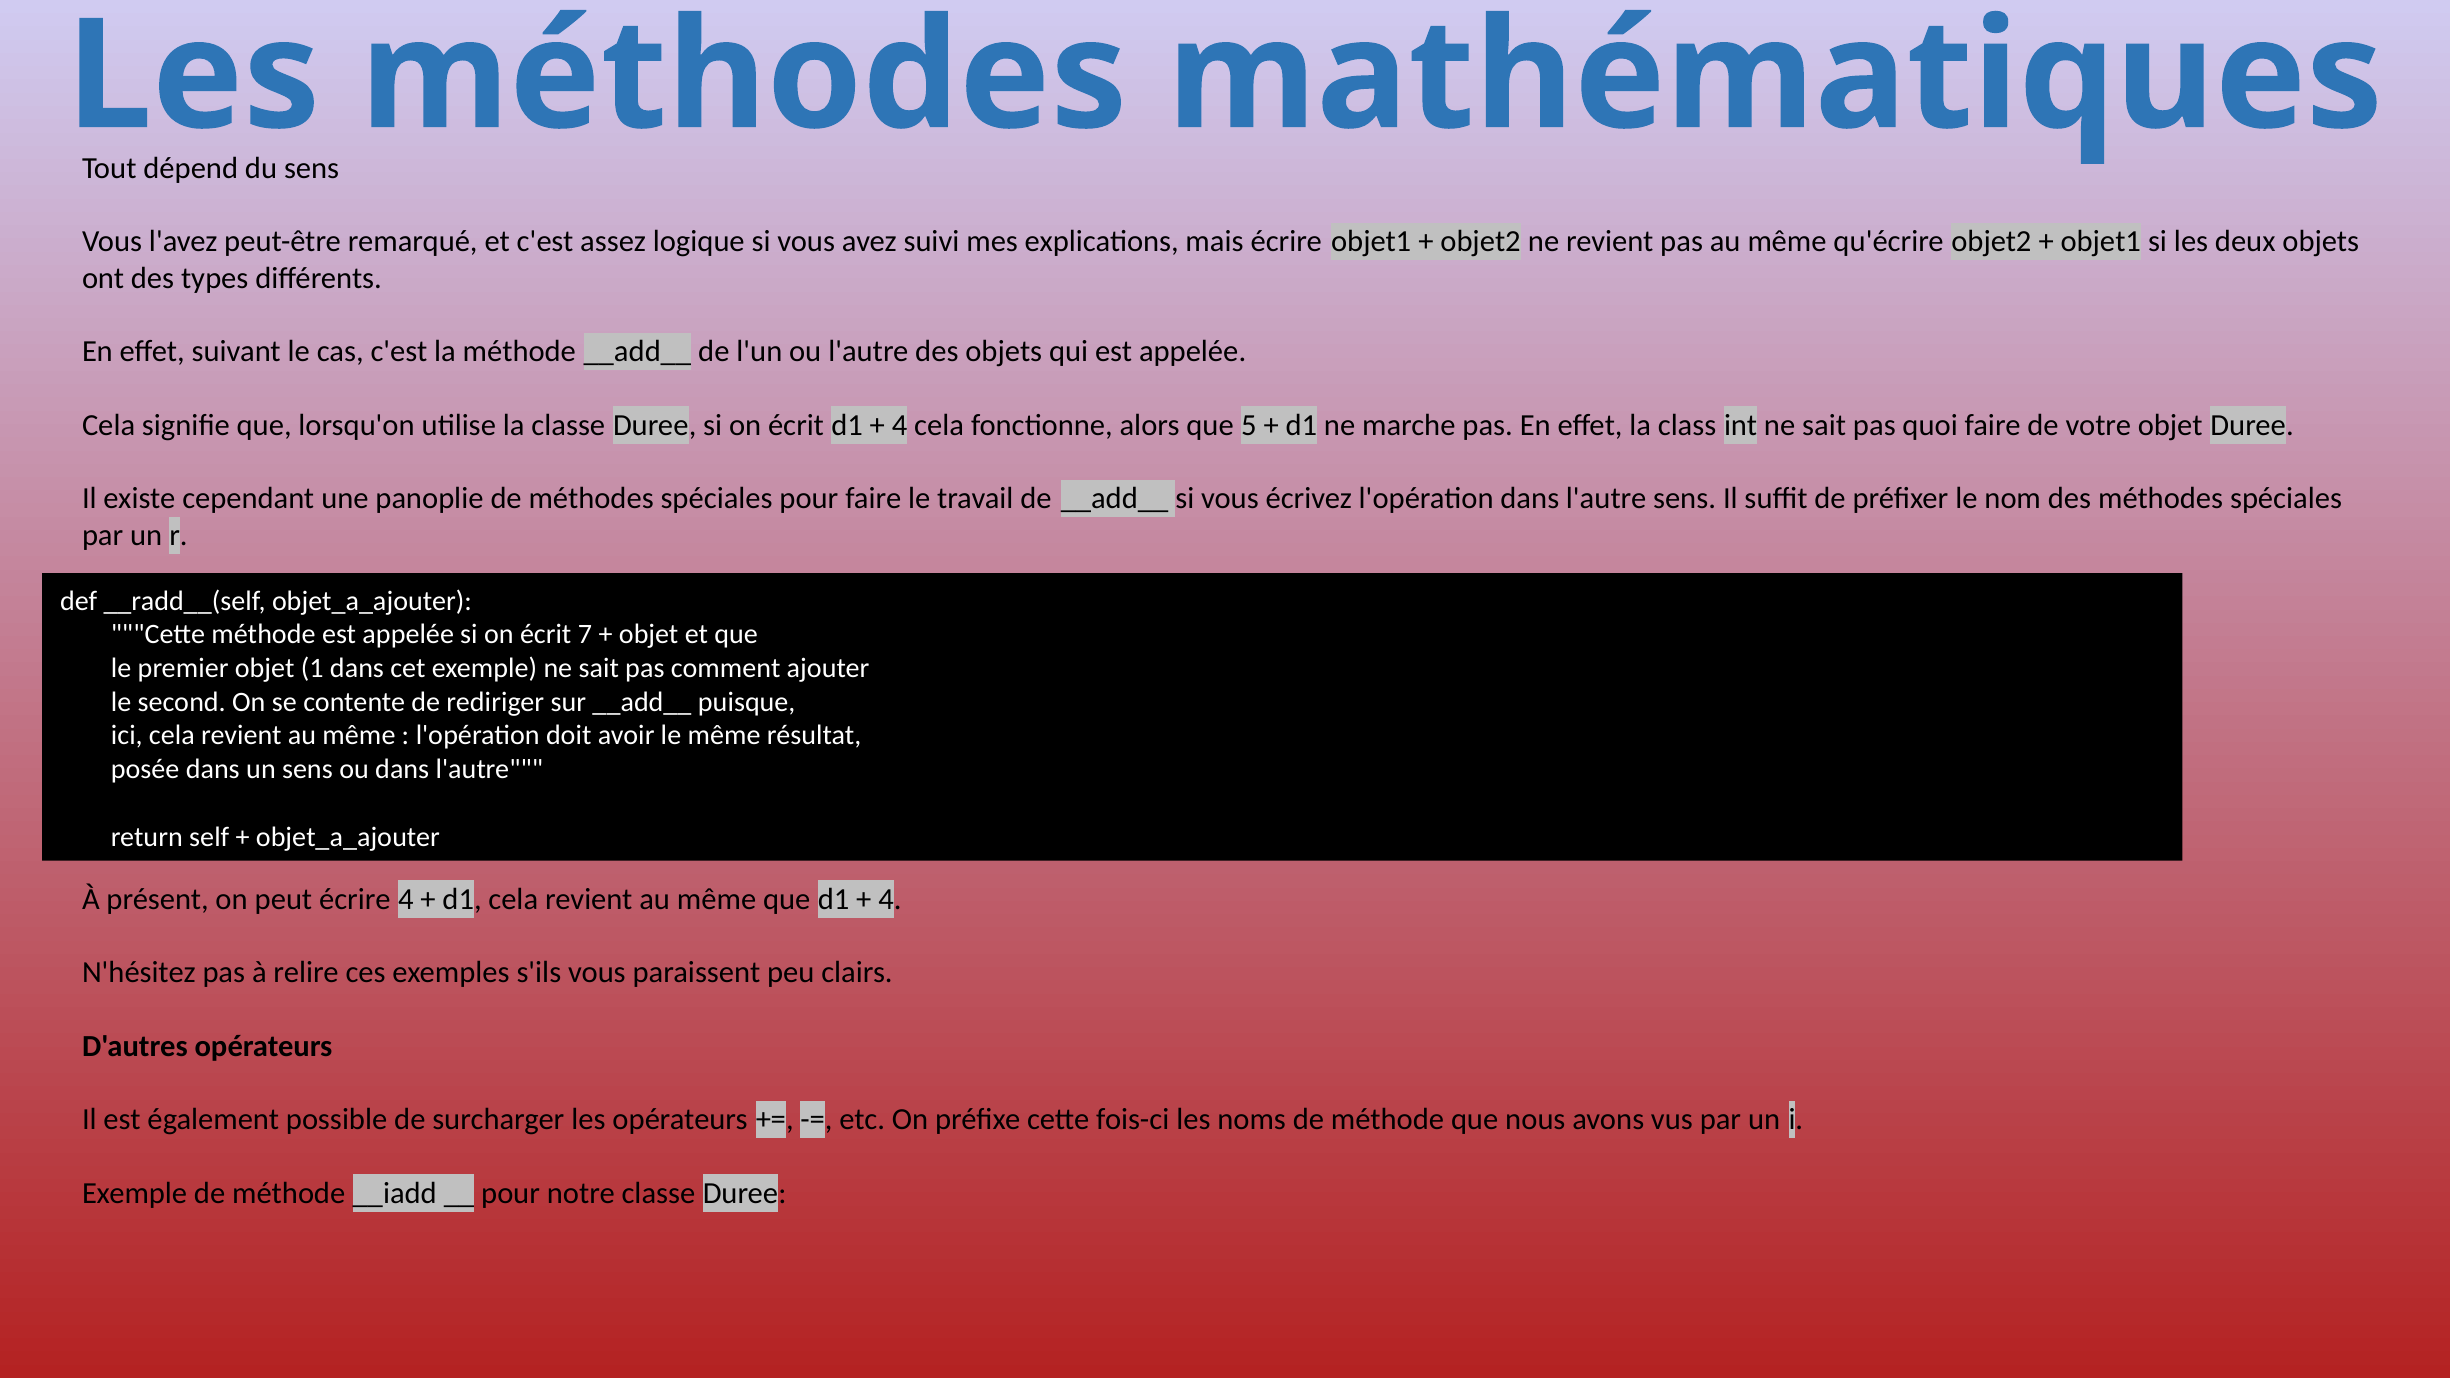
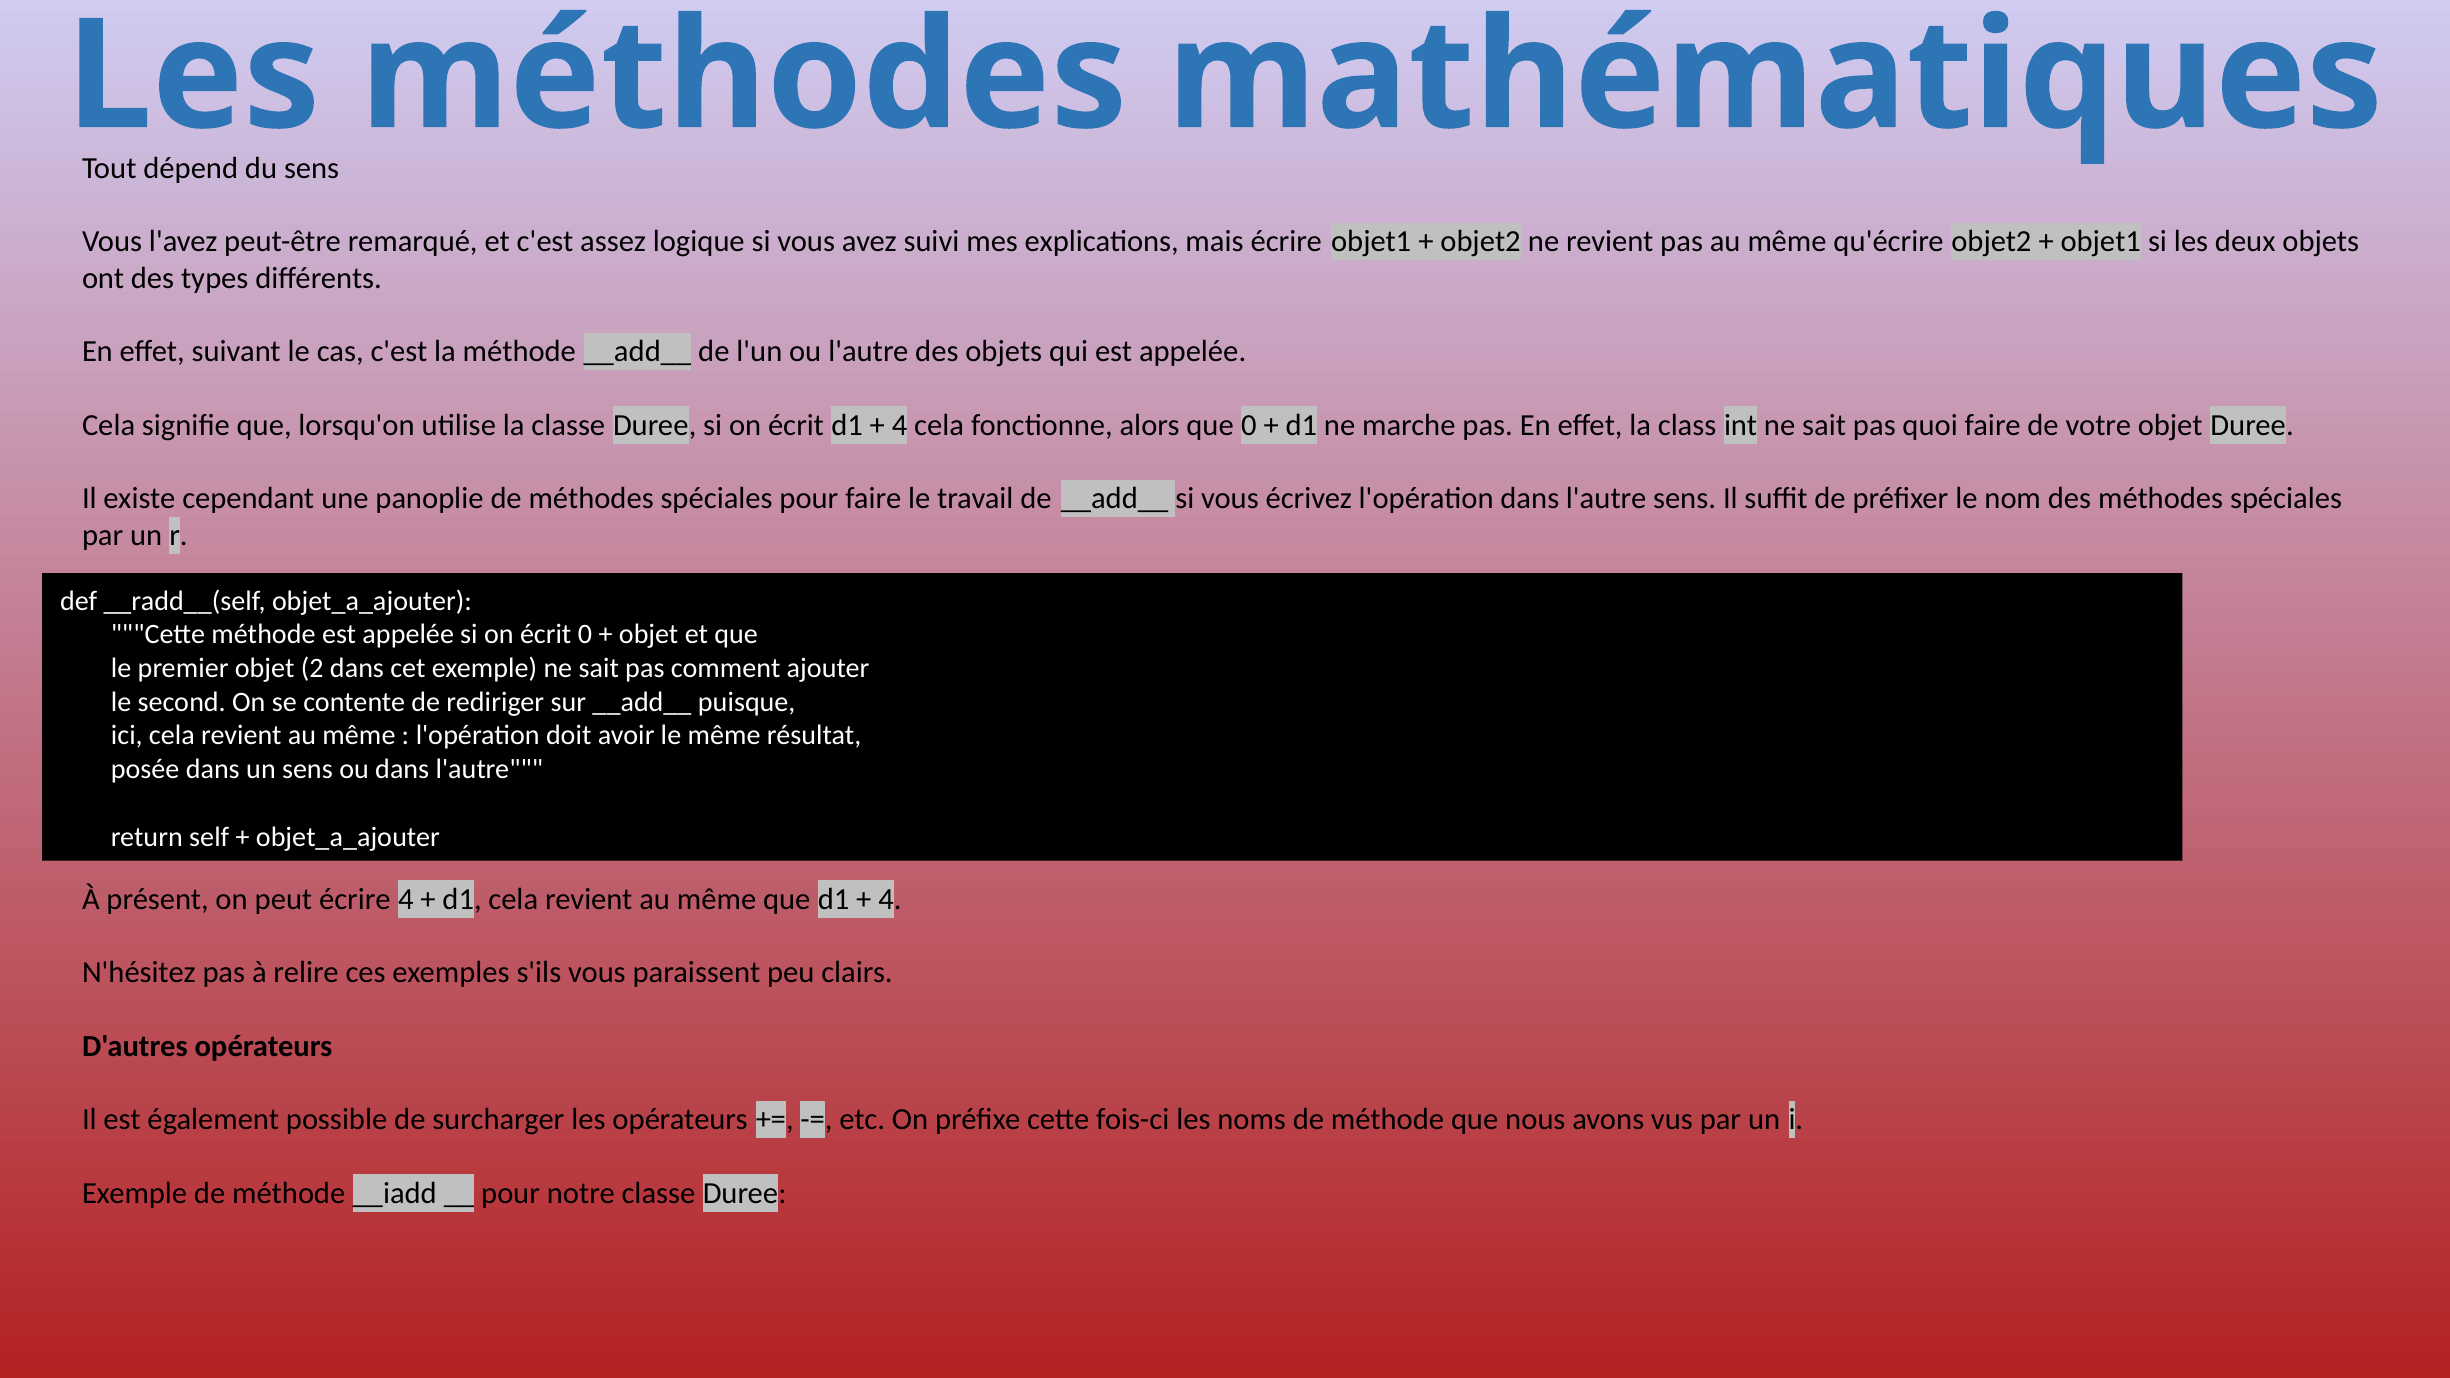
que 5: 5 -> 0
écrit 7: 7 -> 0
1: 1 -> 2
